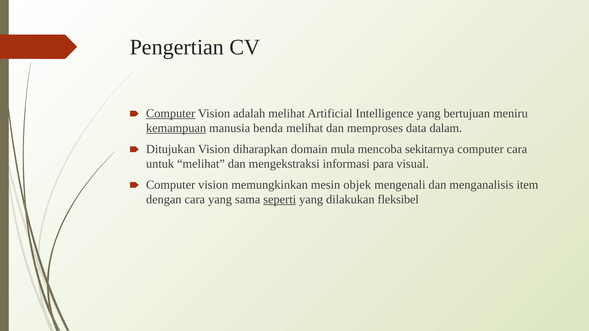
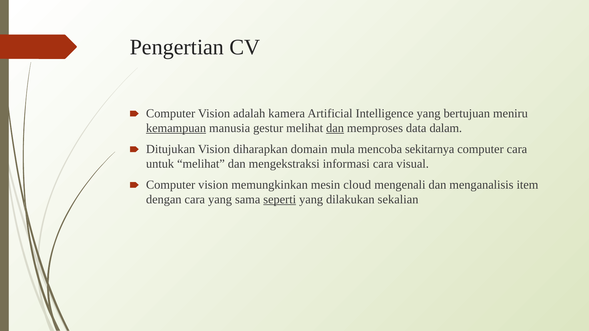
Computer at (171, 114) underline: present -> none
adalah melihat: melihat -> kamera
benda: benda -> gestur
dan at (335, 128) underline: none -> present
informasi para: para -> cara
objek: objek -> cloud
fleksibel: fleksibel -> sekalian
